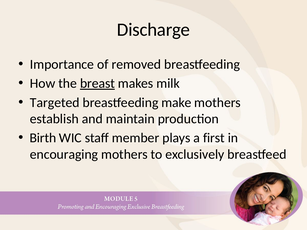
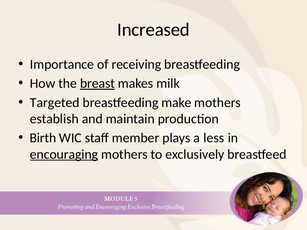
Discharge: Discharge -> Increased
removed: removed -> receiving
first: first -> less
encouraging underline: none -> present
